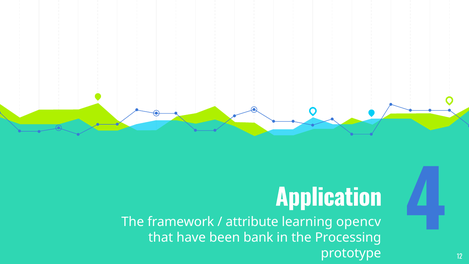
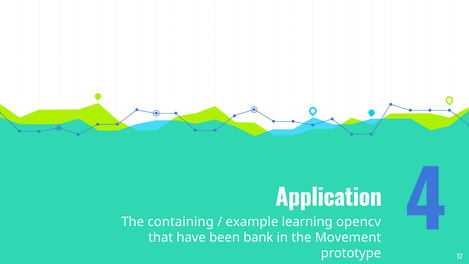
framework: framework -> containing
attribute: attribute -> example
Processing: Processing -> Movement
